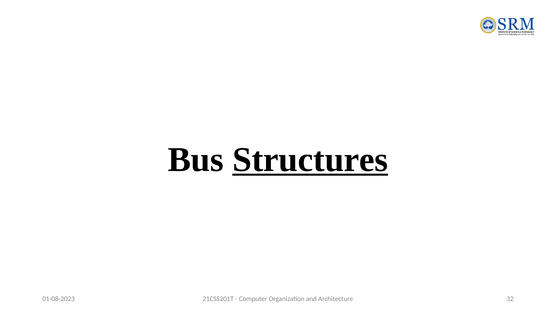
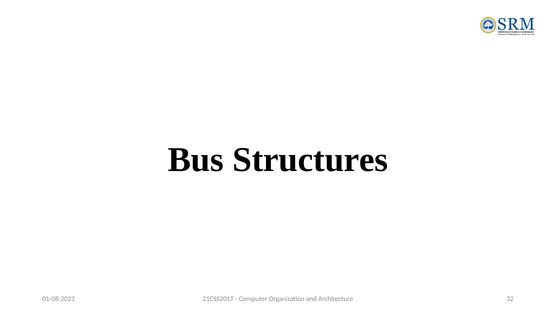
Structures underline: present -> none
